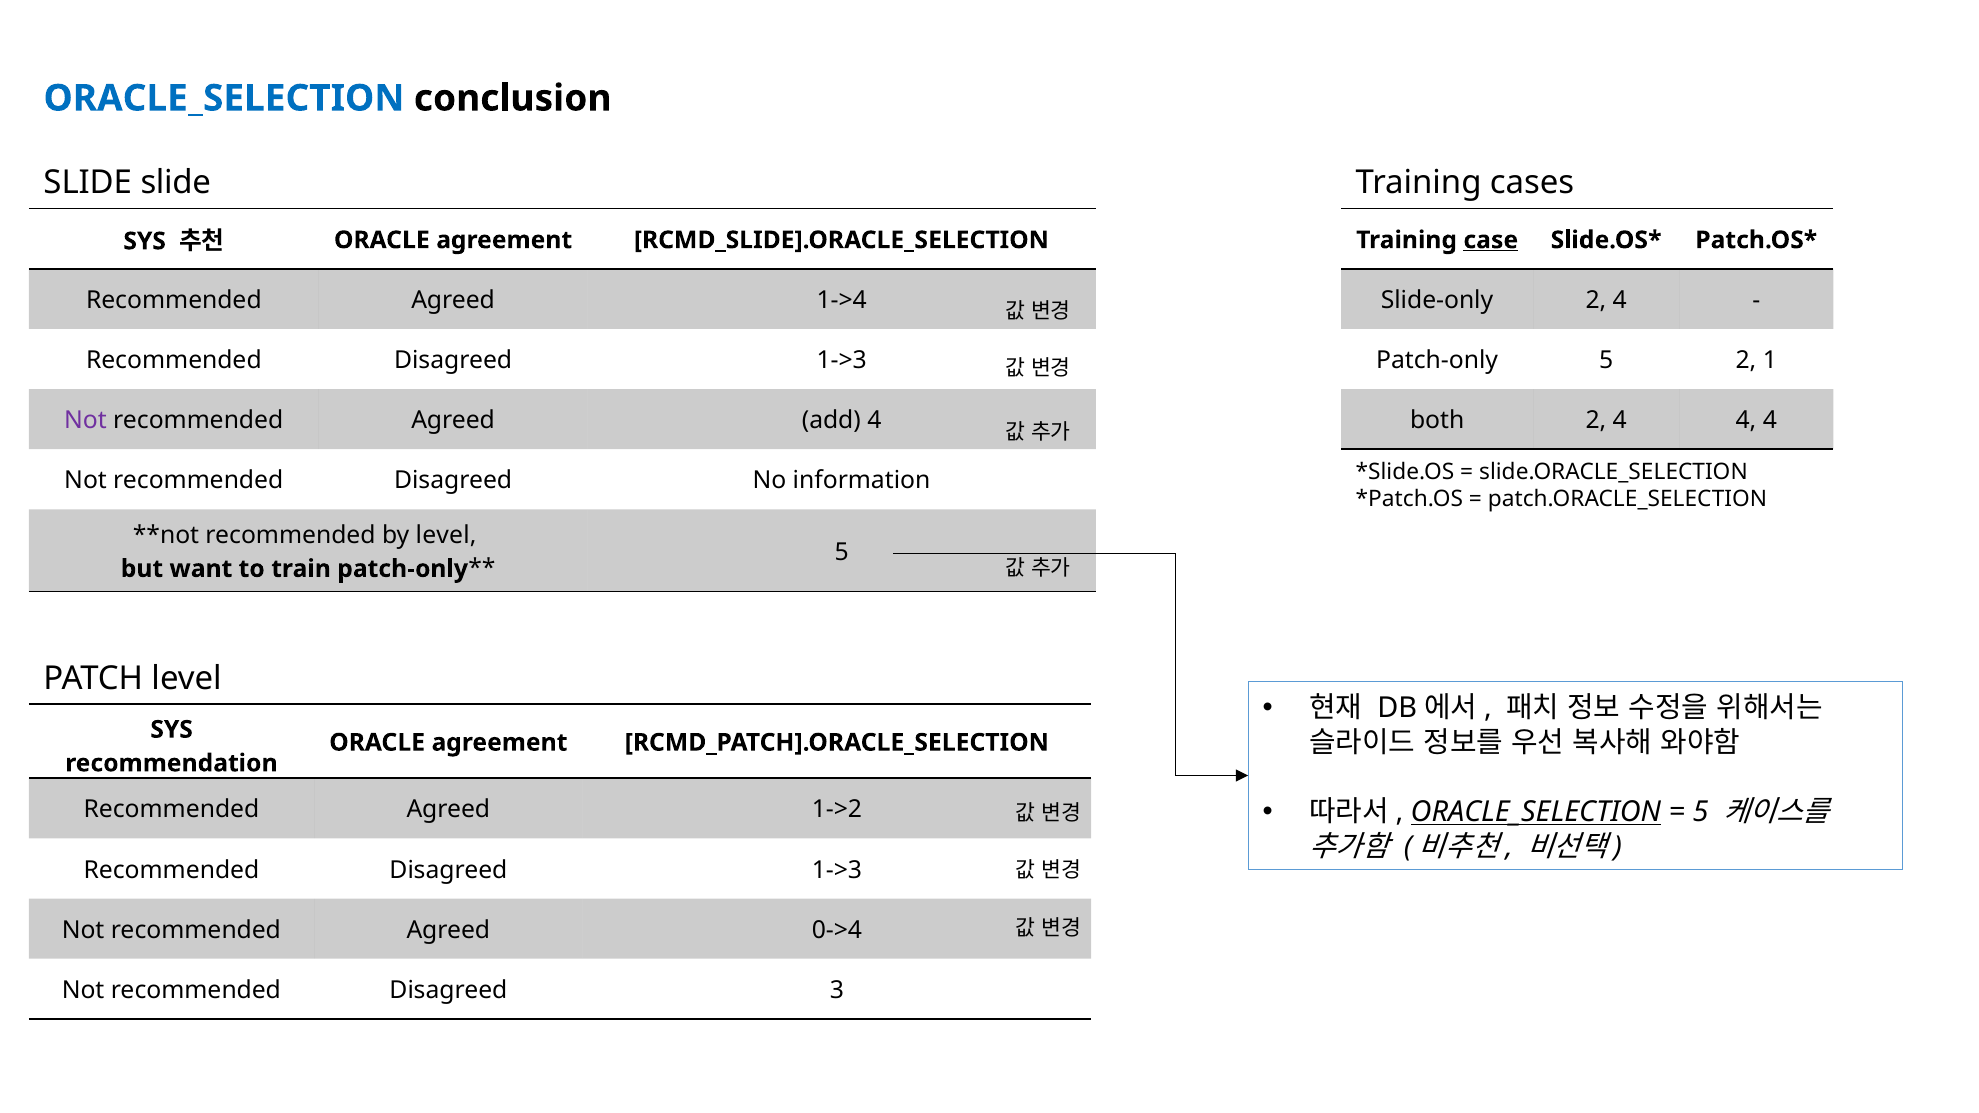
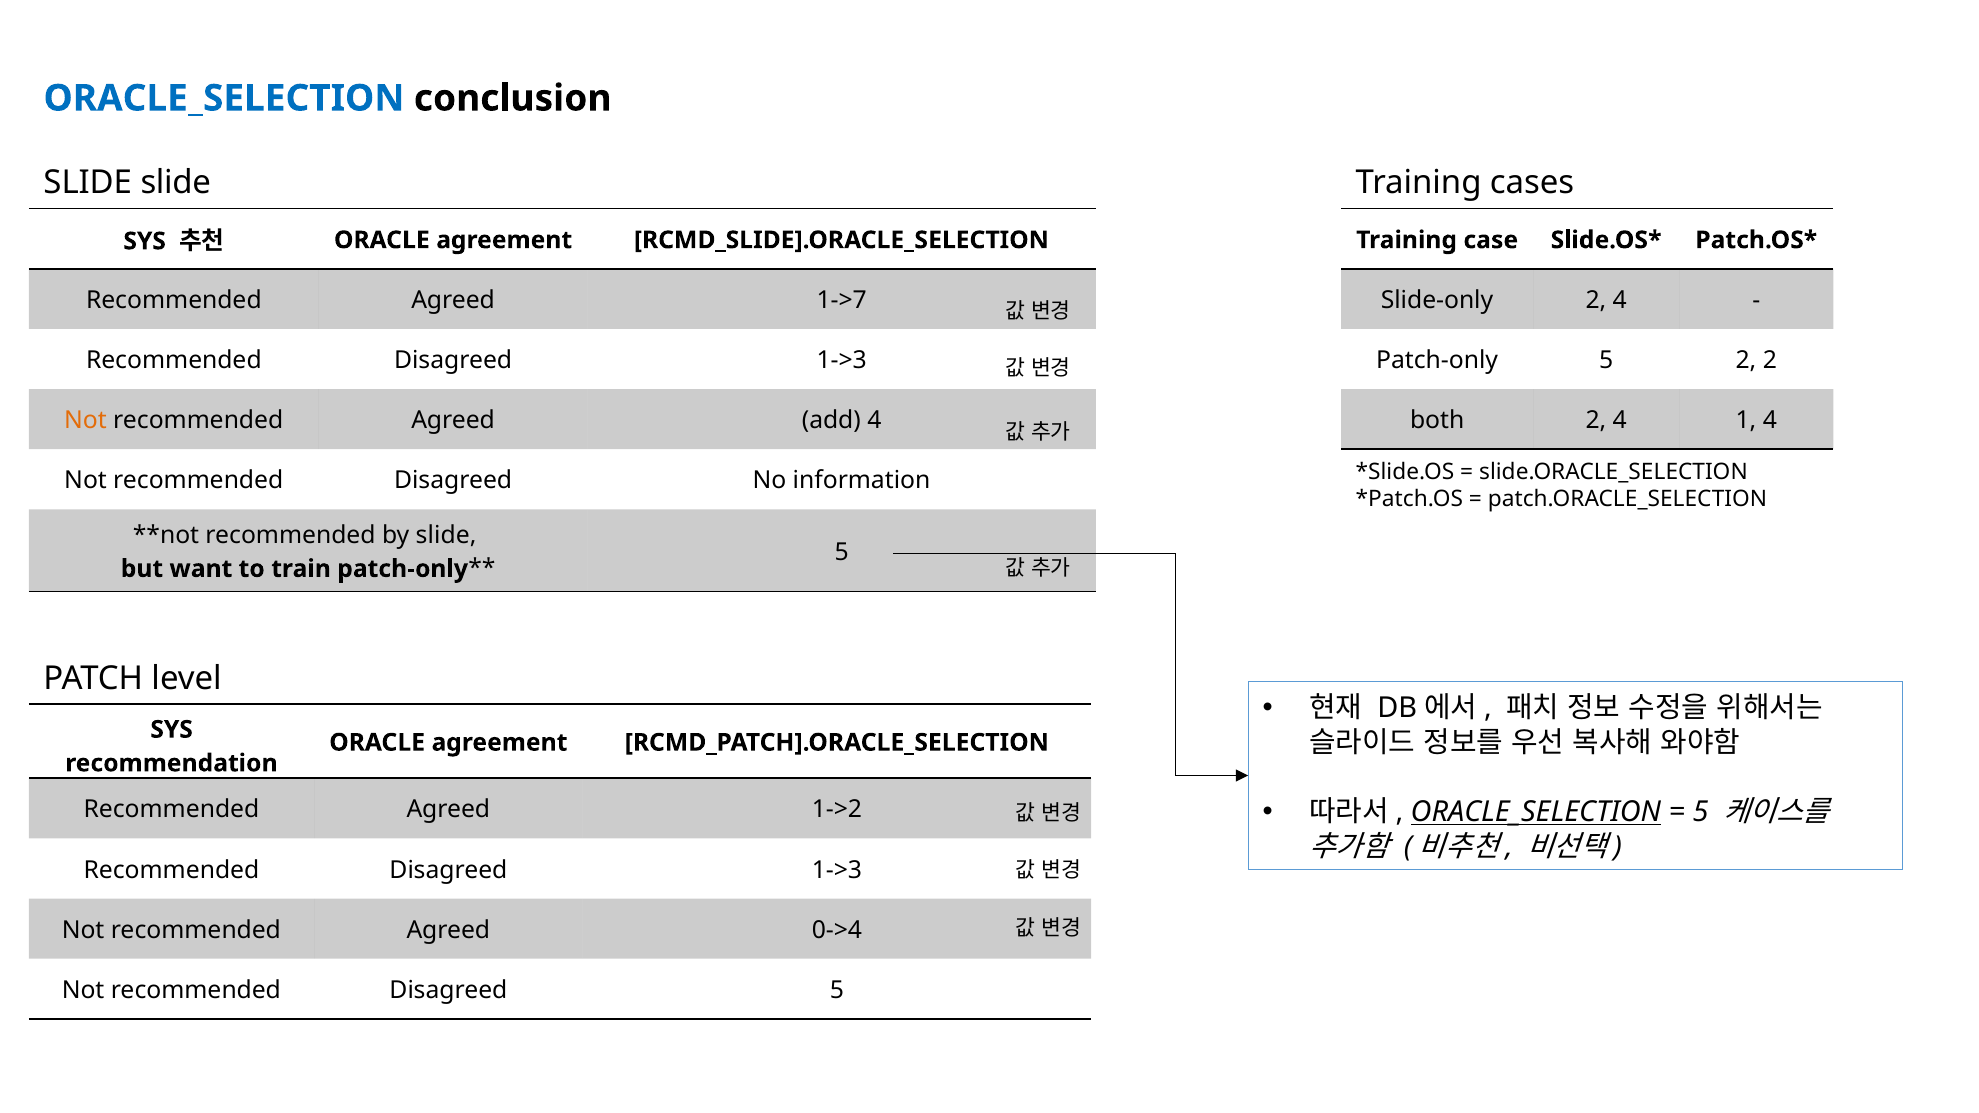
case underline: present -> none
1->4: 1->4 -> 1->7
2 1: 1 -> 2
Not at (86, 421) colour: purple -> orange
2 4 4: 4 -> 1
by level: level -> slide
Disagreed 3: 3 -> 5
